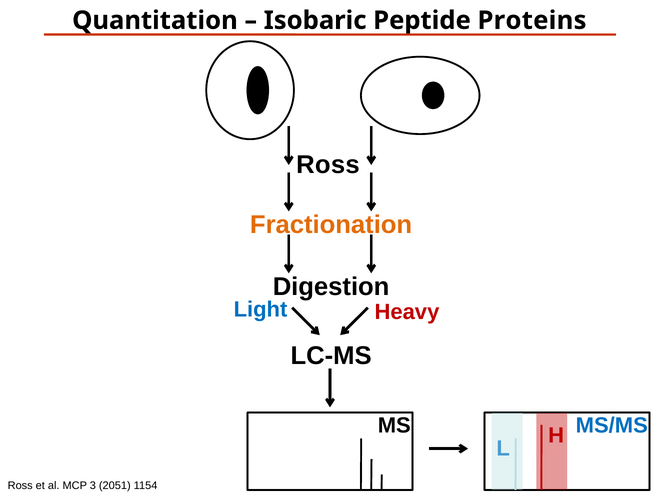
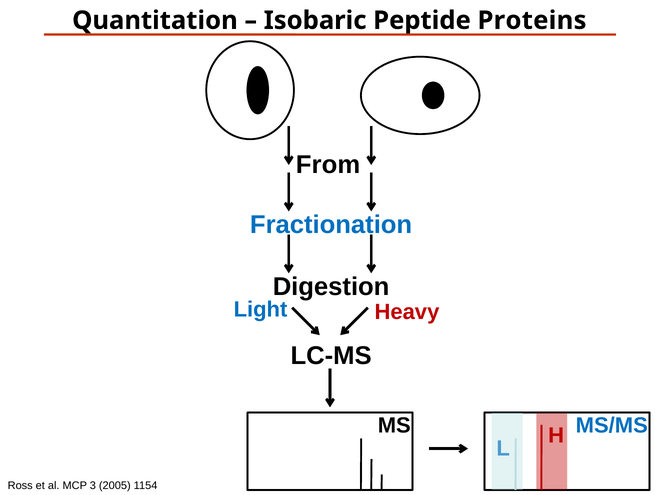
Ross at (328, 165): Ross -> From
Fractionation colour: orange -> blue
2051: 2051 -> 2005
